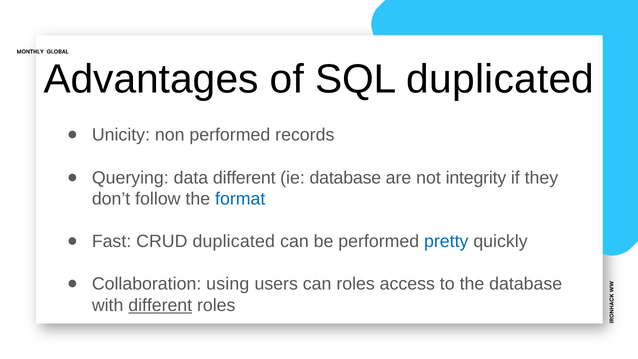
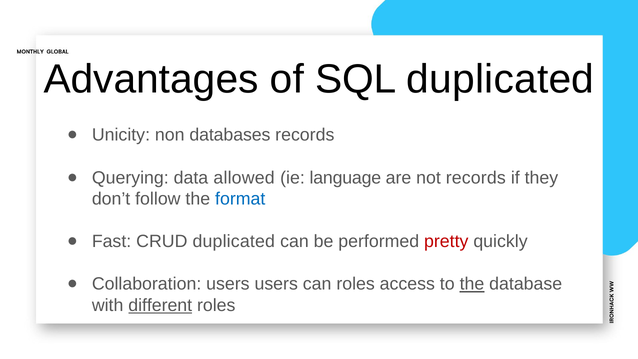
non performed: performed -> databases
data different: different -> allowed
ie database: database -> language
not integrity: integrity -> records
pretty colour: blue -> red
Collaboration using: using -> users
the at (472, 284) underline: none -> present
